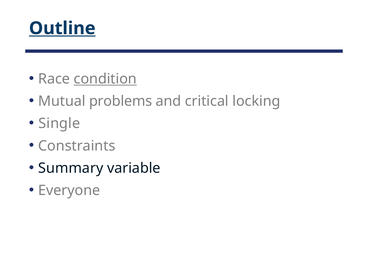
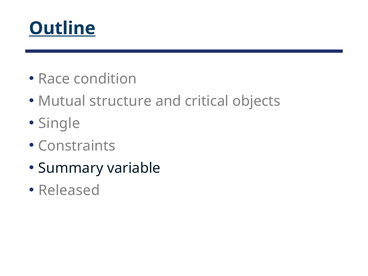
condition underline: present -> none
problems: problems -> structure
locking: locking -> objects
Everyone: Everyone -> Released
